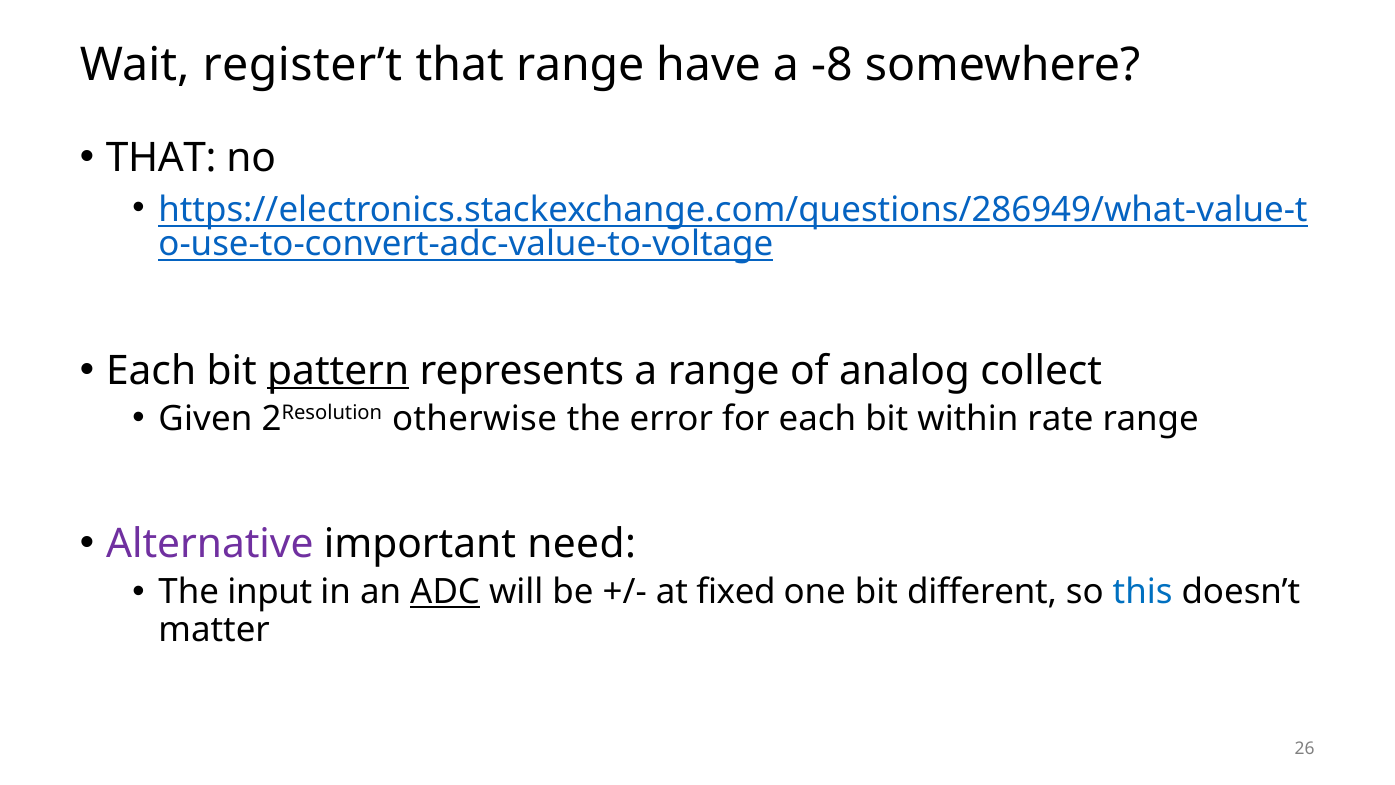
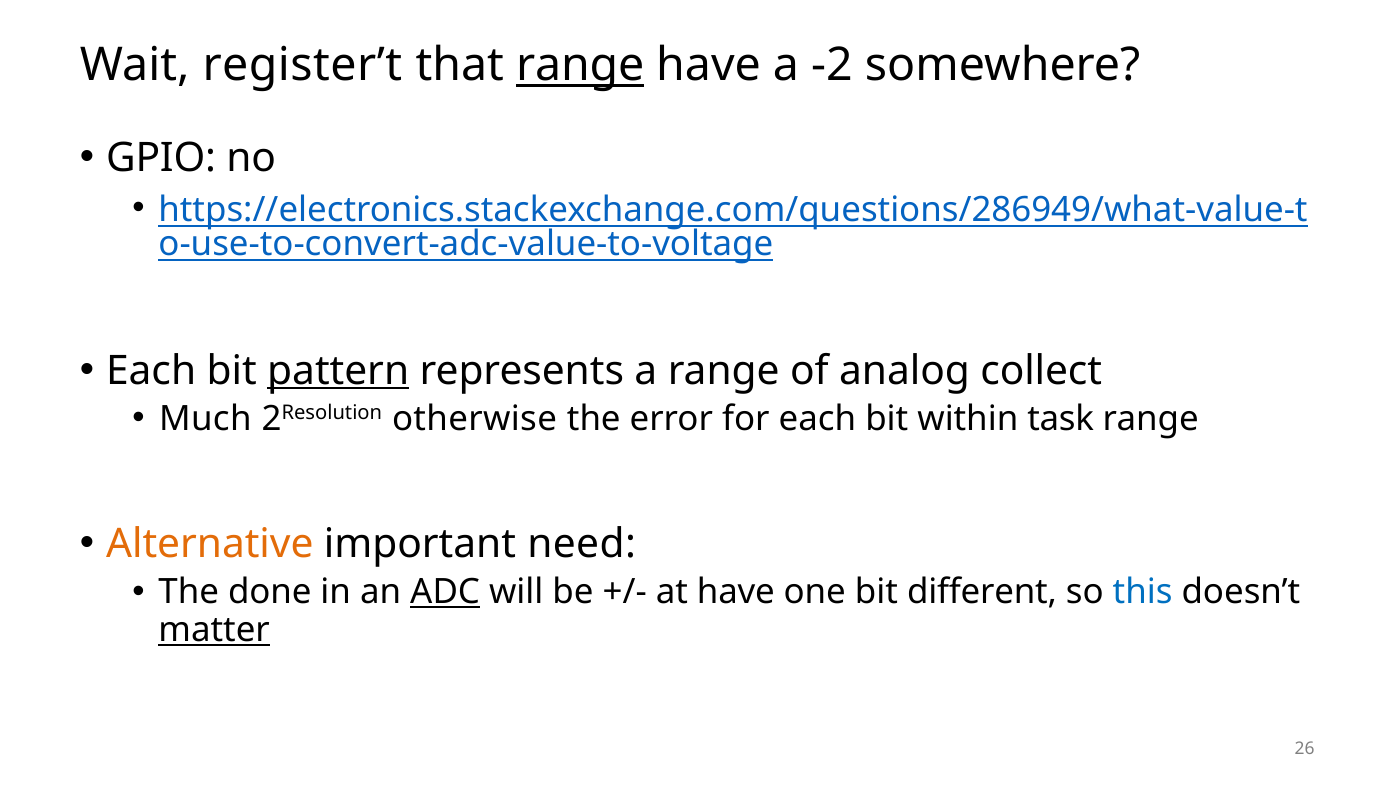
range at (580, 65) underline: none -> present
-8: -8 -> -2
THAT at (161, 158): THAT -> GPIO
Given: Given -> Much
rate: rate -> task
Alternative colour: purple -> orange
input: input -> done
at fixed: fixed -> have
matter underline: none -> present
